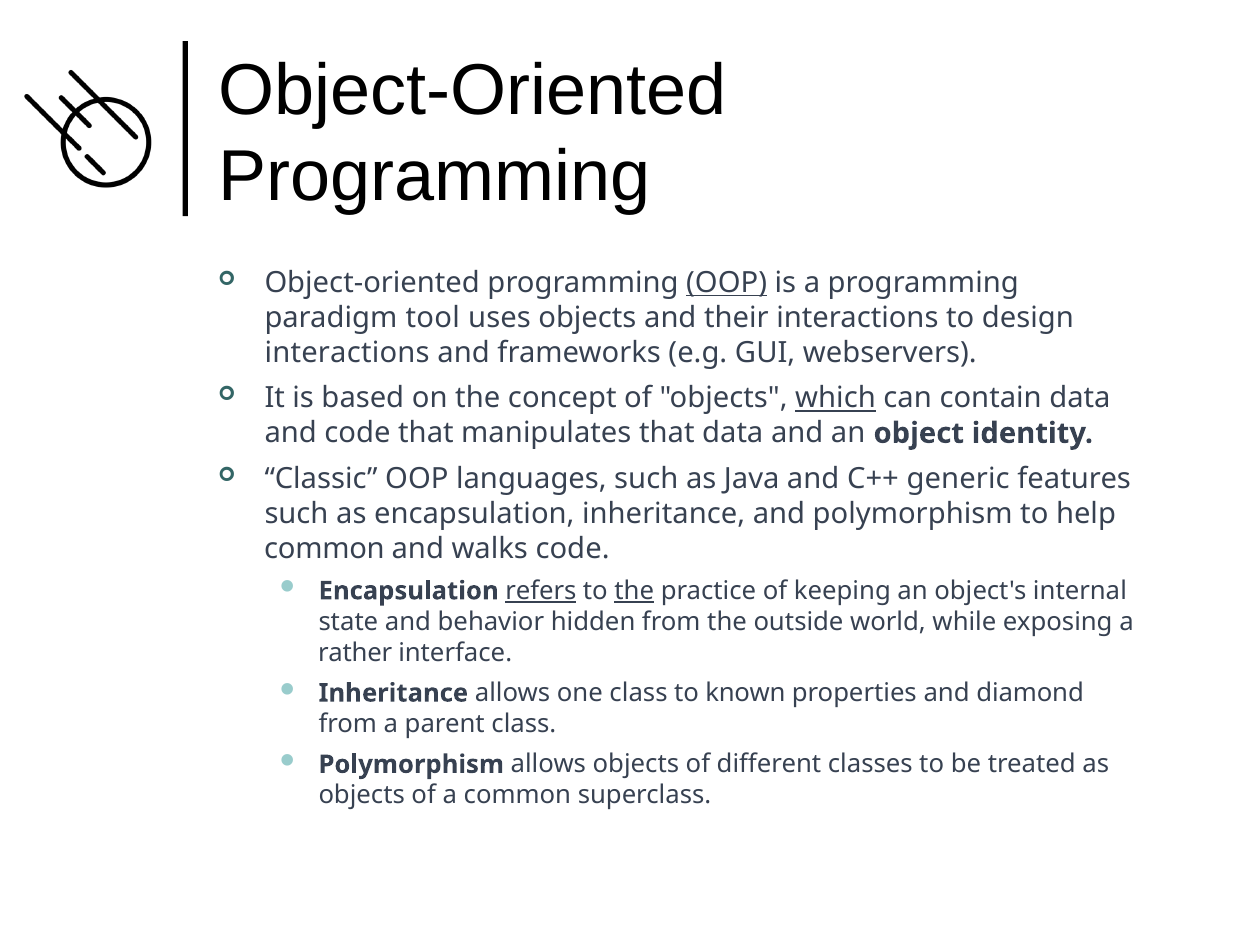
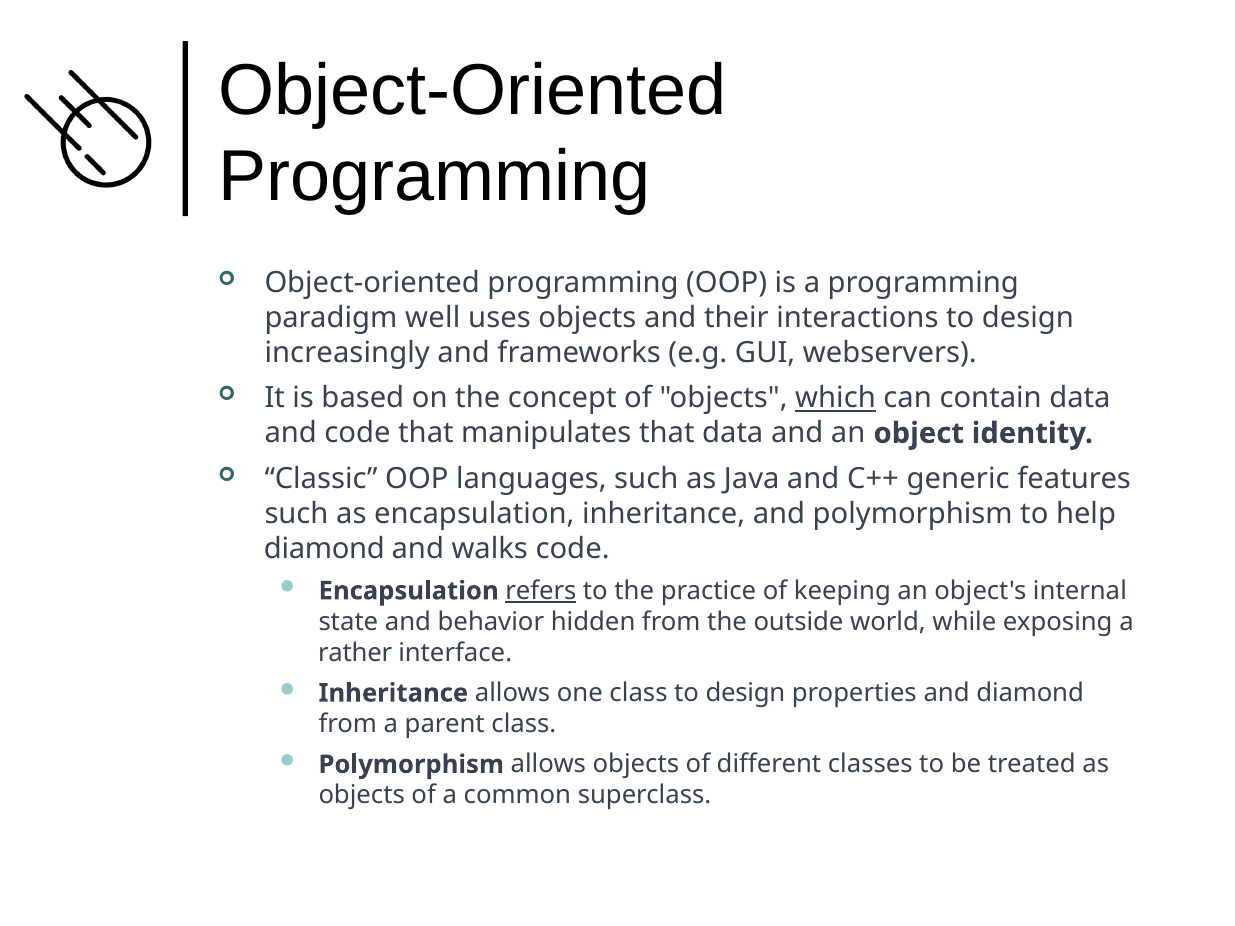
OOP at (727, 283) underline: present -> none
tool: tool -> well
interactions at (347, 353): interactions -> increasingly
common at (324, 549): common -> diamond
the at (634, 591) underline: present -> none
class to known: known -> design
